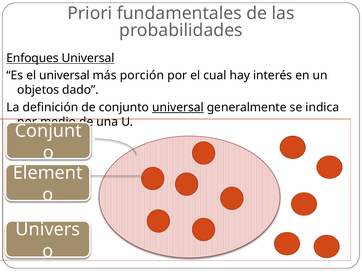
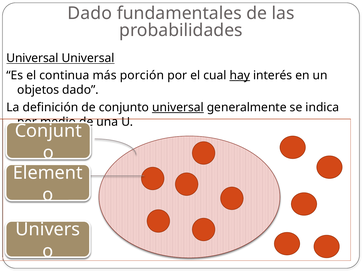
Priori at (90, 13): Priori -> Dado
Enfoques at (32, 58): Enfoques -> Universal
el universal: universal -> continua
hay underline: none -> present
